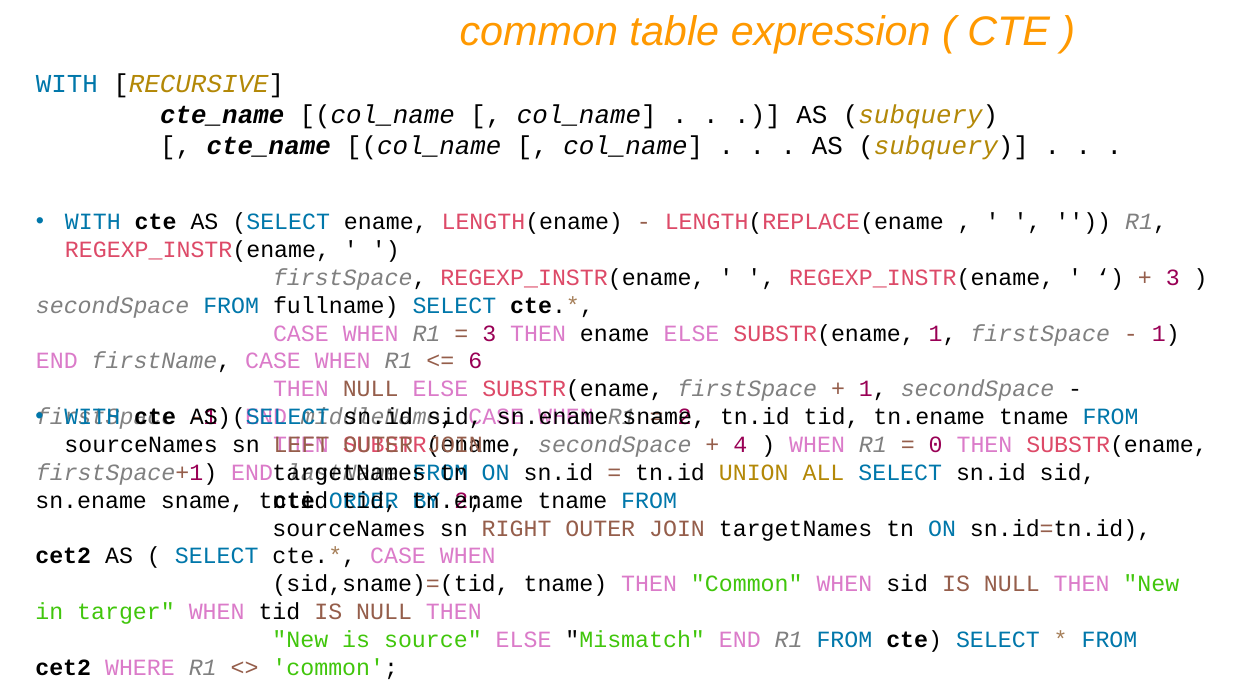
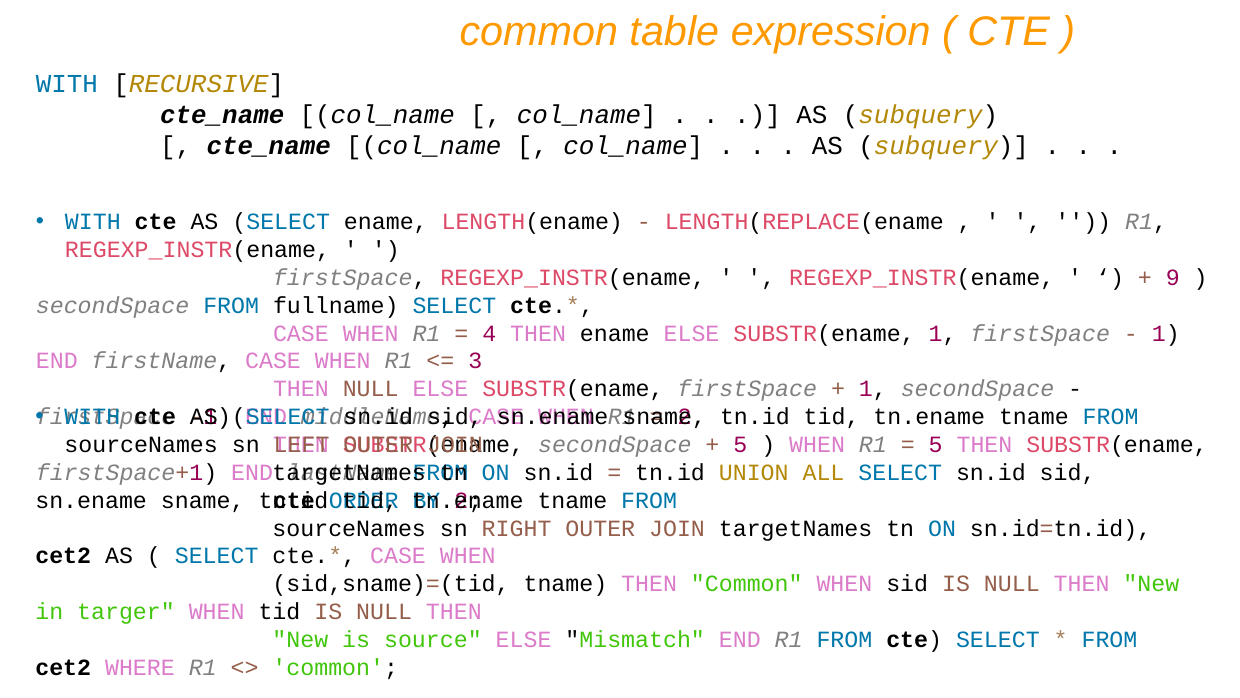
3 at (1173, 277): 3 -> 9
3 at (489, 333): 3 -> 4
6: 6 -> 3
4 at (740, 445): 4 -> 5
0 at (936, 445): 0 -> 5
